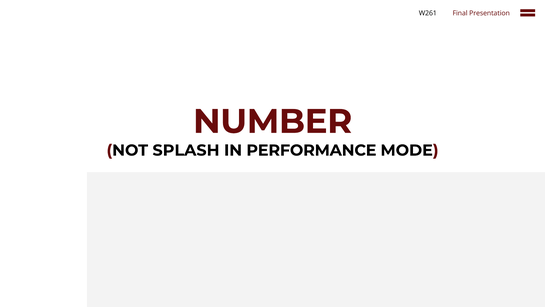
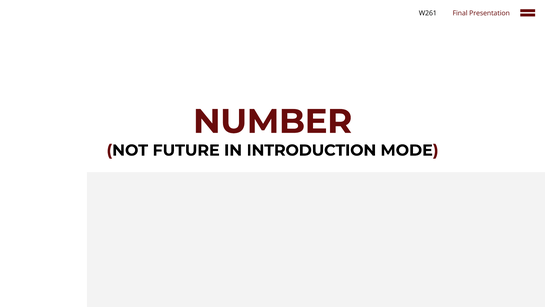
SPLASH: SPLASH -> FUTURE
PERFORMANCE: PERFORMANCE -> INTRODUCTION
